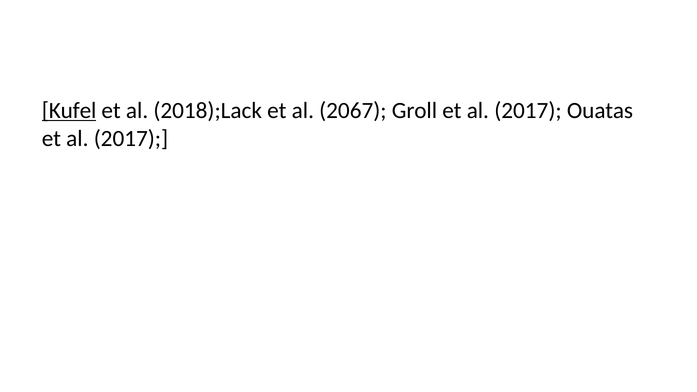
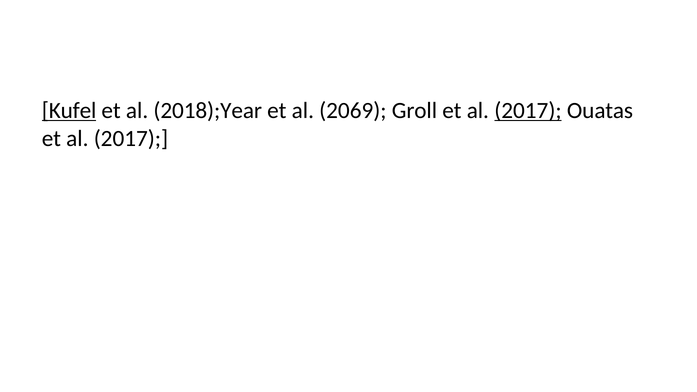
2018);Lack: 2018);Lack -> 2018);Year
2067: 2067 -> 2069
2017 at (528, 111) underline: none -> present
